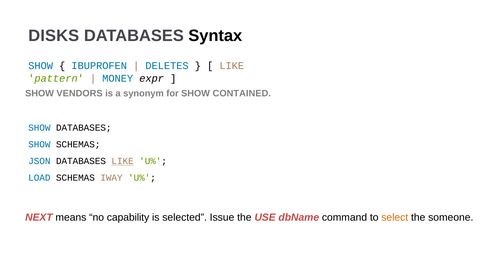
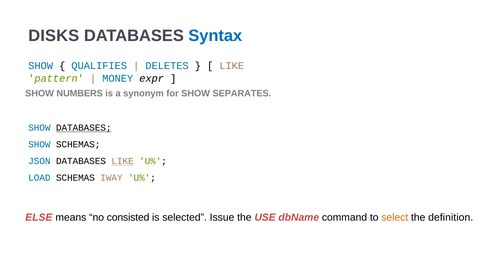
Syntax colour: black -> blue
IBUPROFEN: IBUPROFEN -> QUALIFIES
VENDORS: VENDORS -> NUMBERS
CONTAINED: CONTAINED -> SEPARATES
DATABASES at (84, 128) underline: none -> present
NEXT: NEXT -> ELSE
capability: capability -> consisted
someone: someone -> definition
